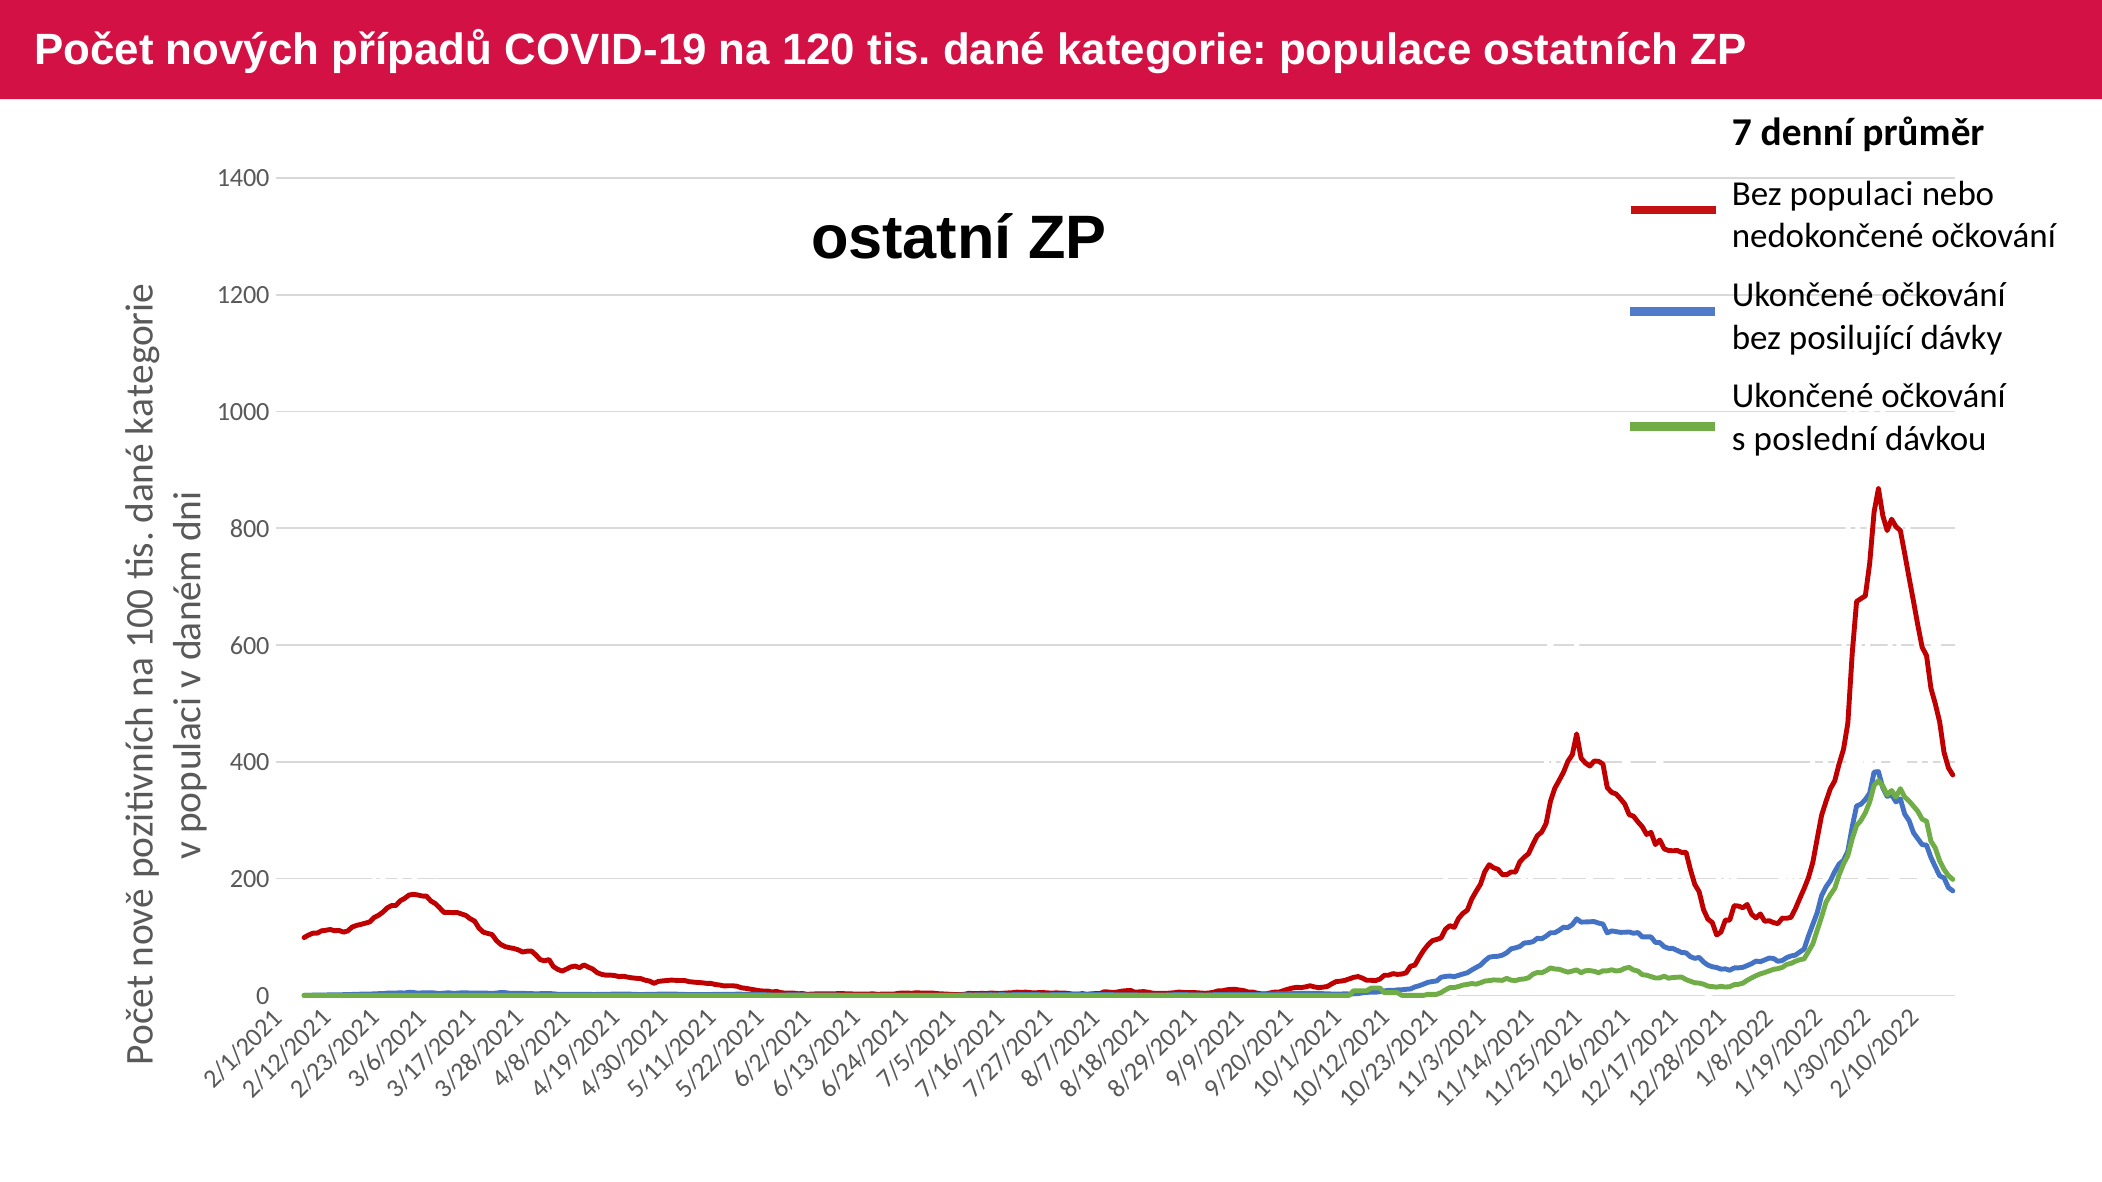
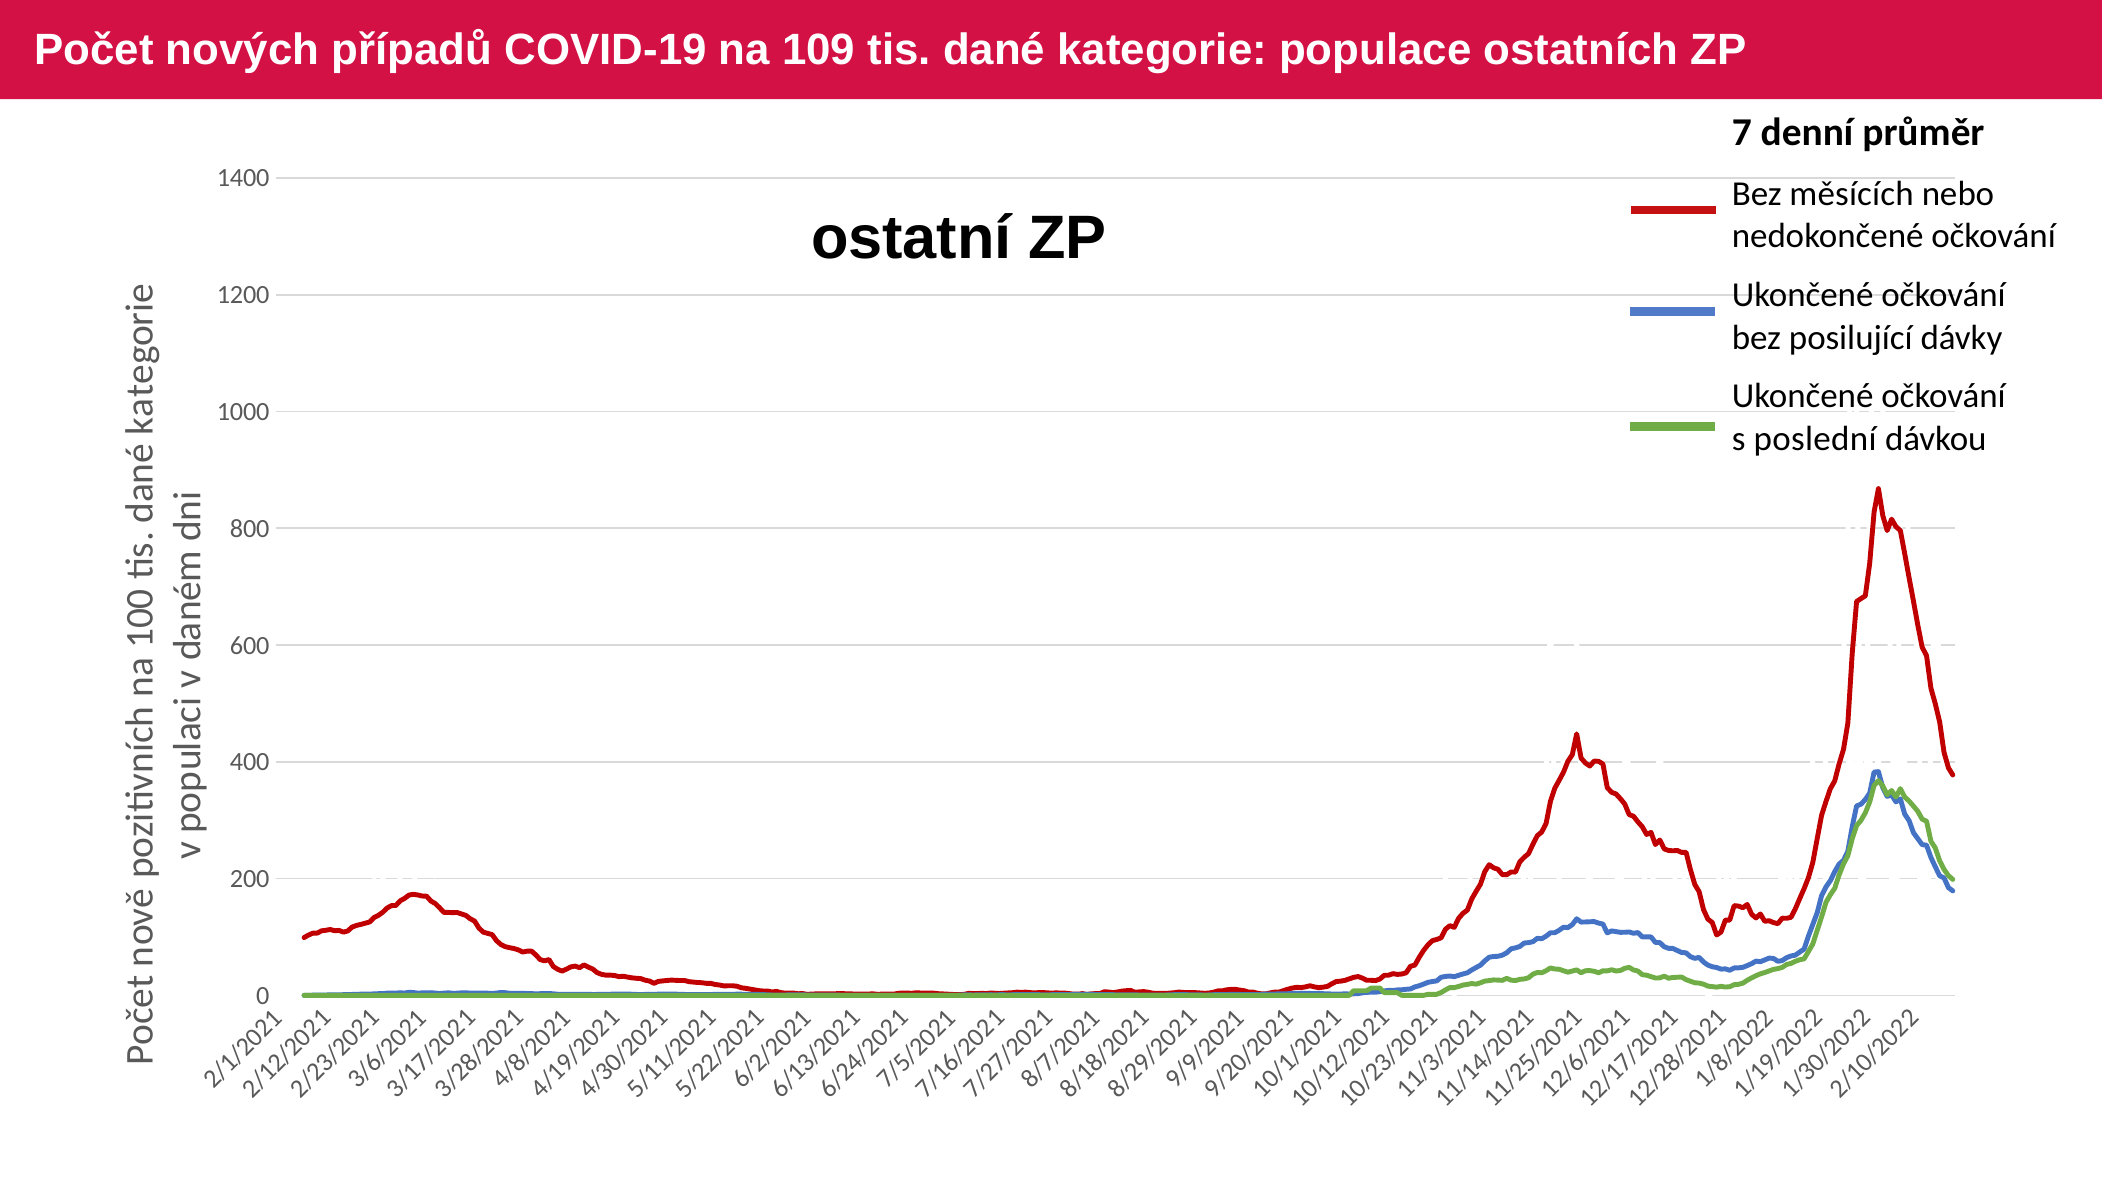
120: 120 -> 109
populaci: populaci -> měsících
